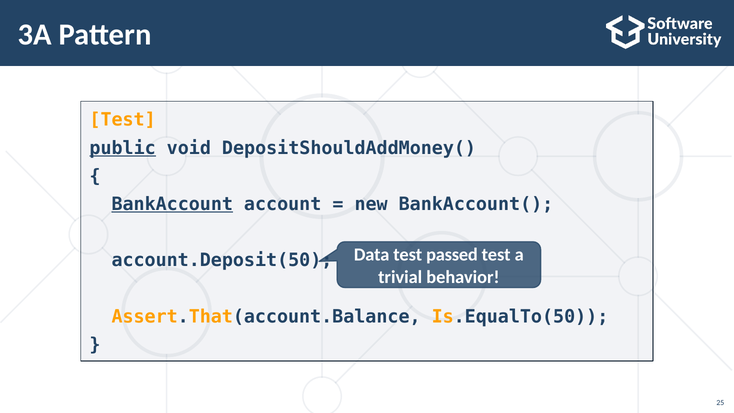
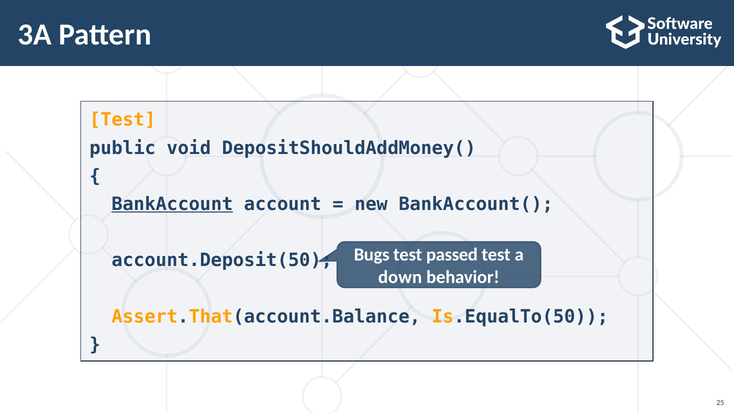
public underline: present -> none
Data: Data -> Bugs
trivial: trivial -> down
